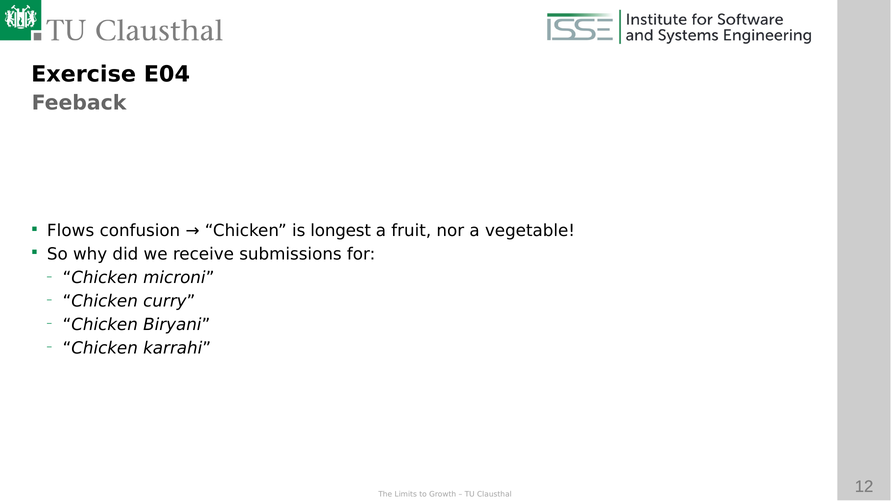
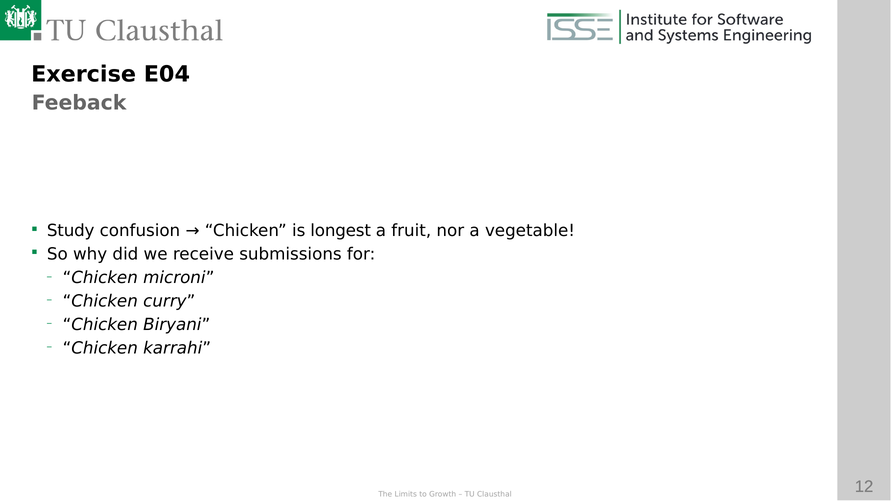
Flows: Flows -> Study
